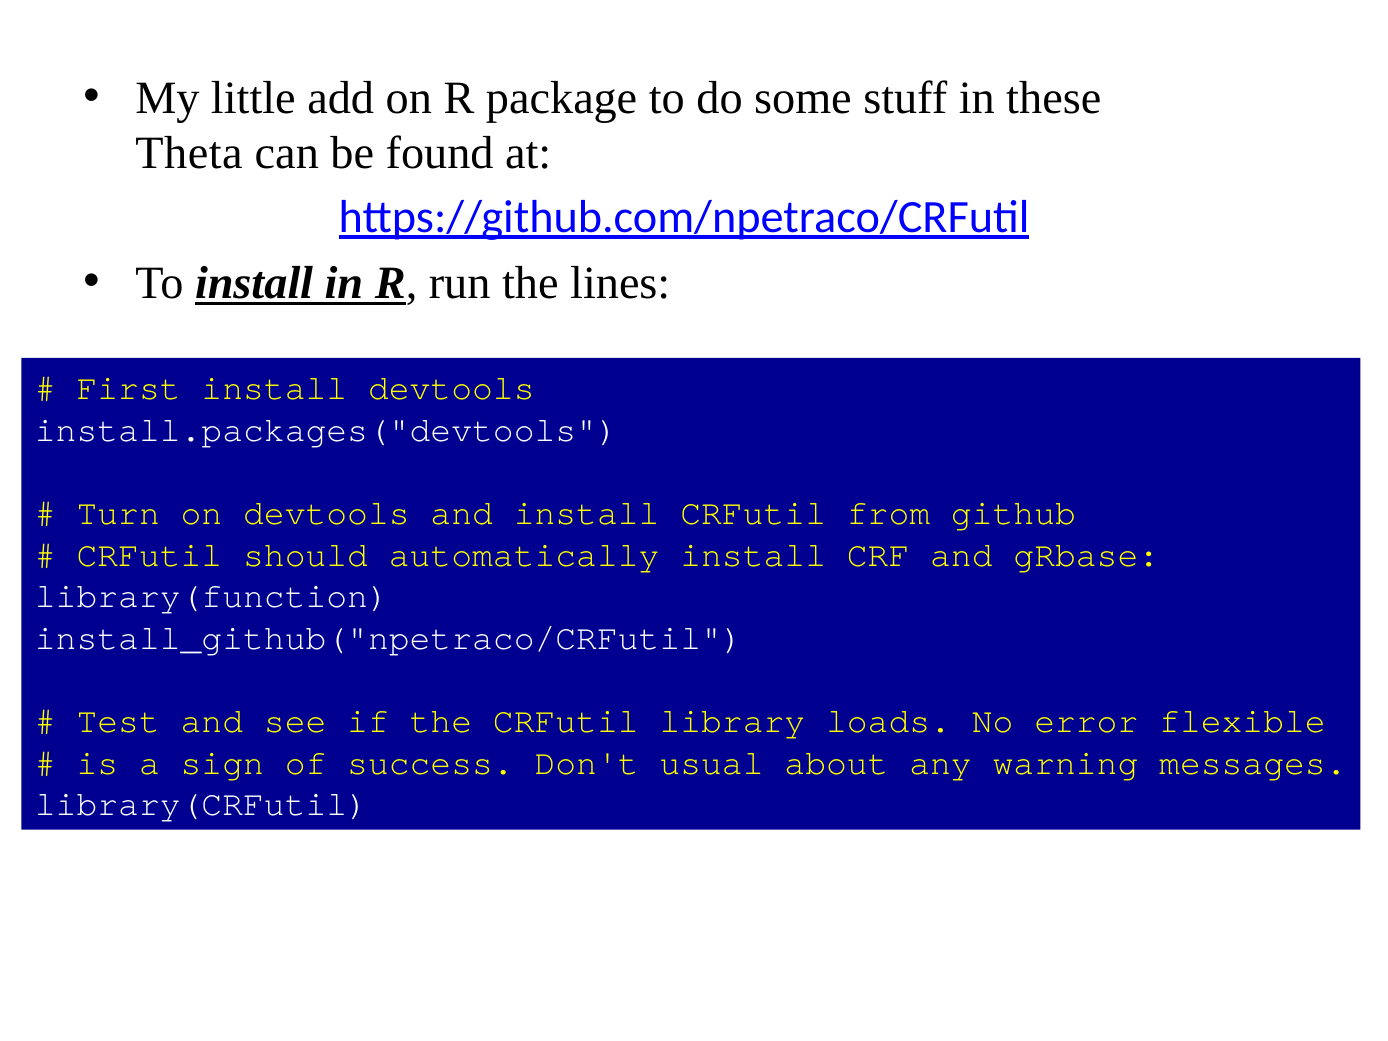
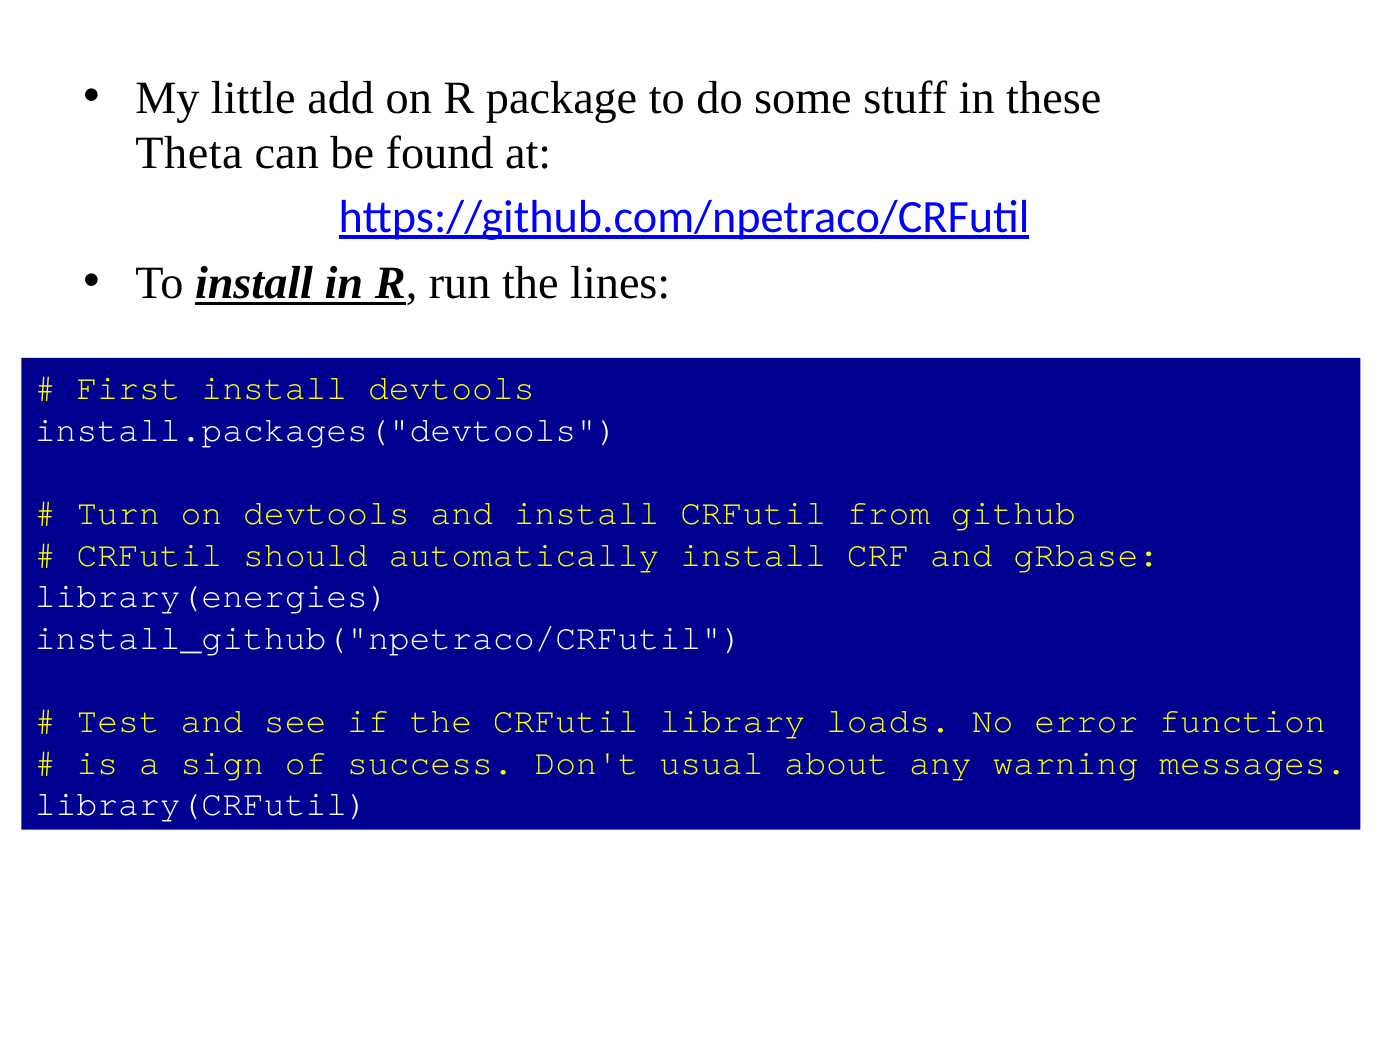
library(function: library(function -> library(energies
flexible: flexible -> function
